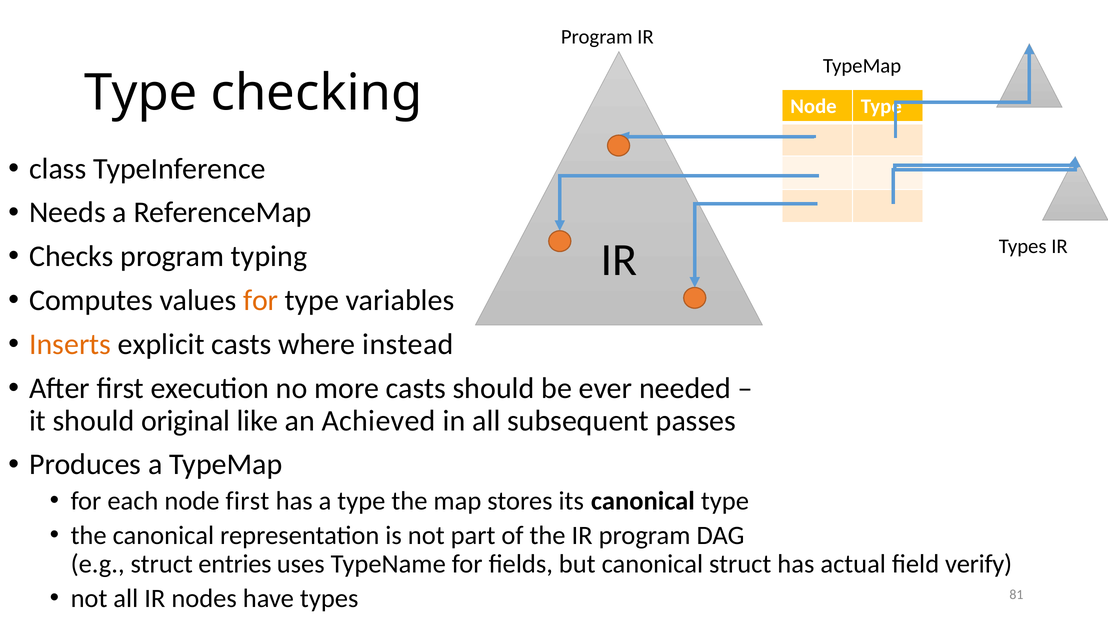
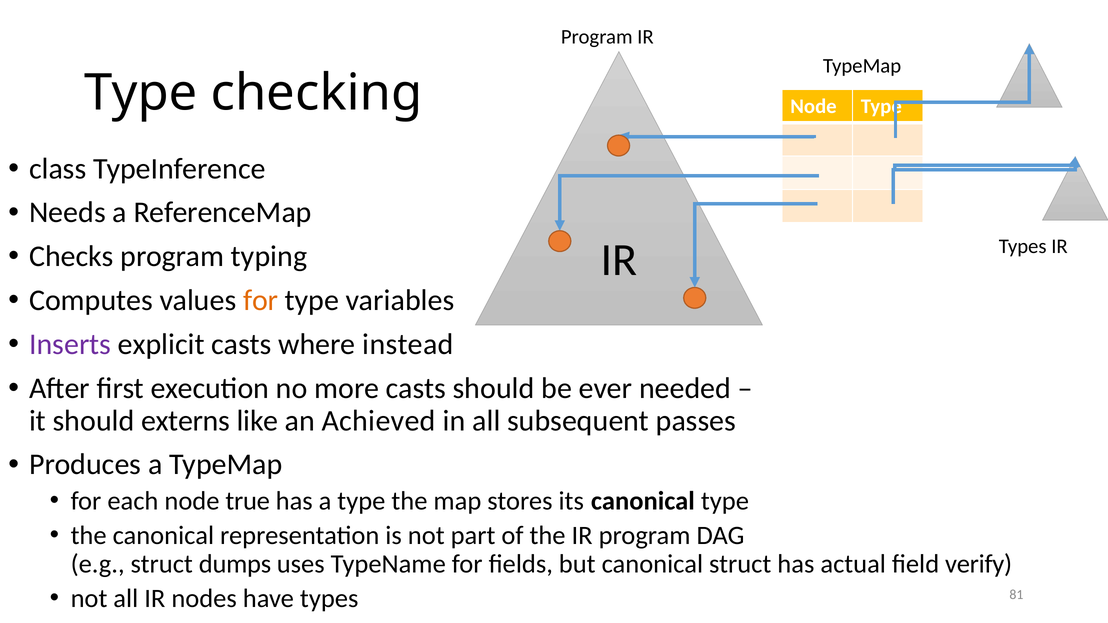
Inserts colour: orange -> purple
original: original -> externs
node first: first -> true
entries: entries -> dumps
